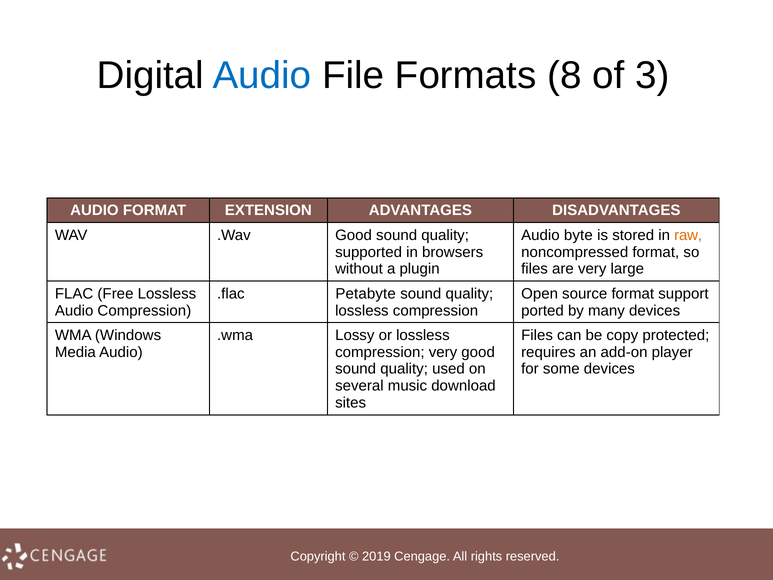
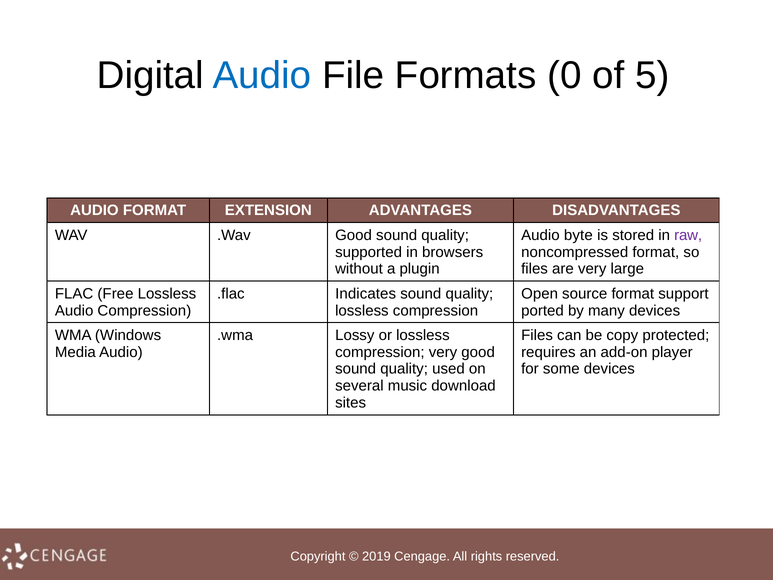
8: 8 -> 0
3: 3 -> 5
raw colour: orange -> purple
Petabyte: Petabyte -> Indicates
